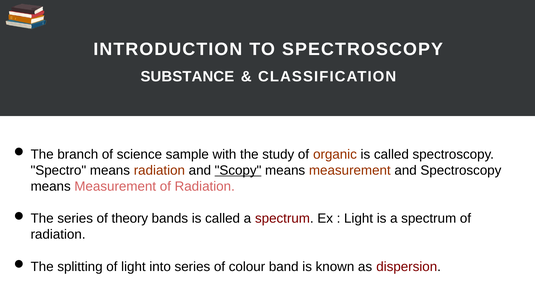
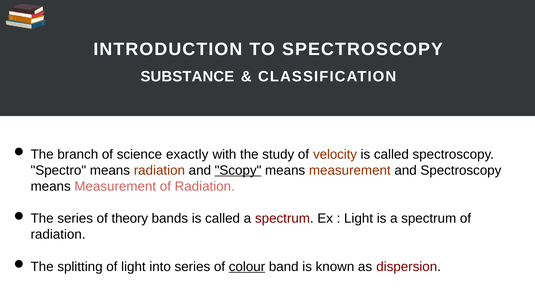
sample: sample -> exactly
organic: organic -> velocity
colour underline: none -> present
